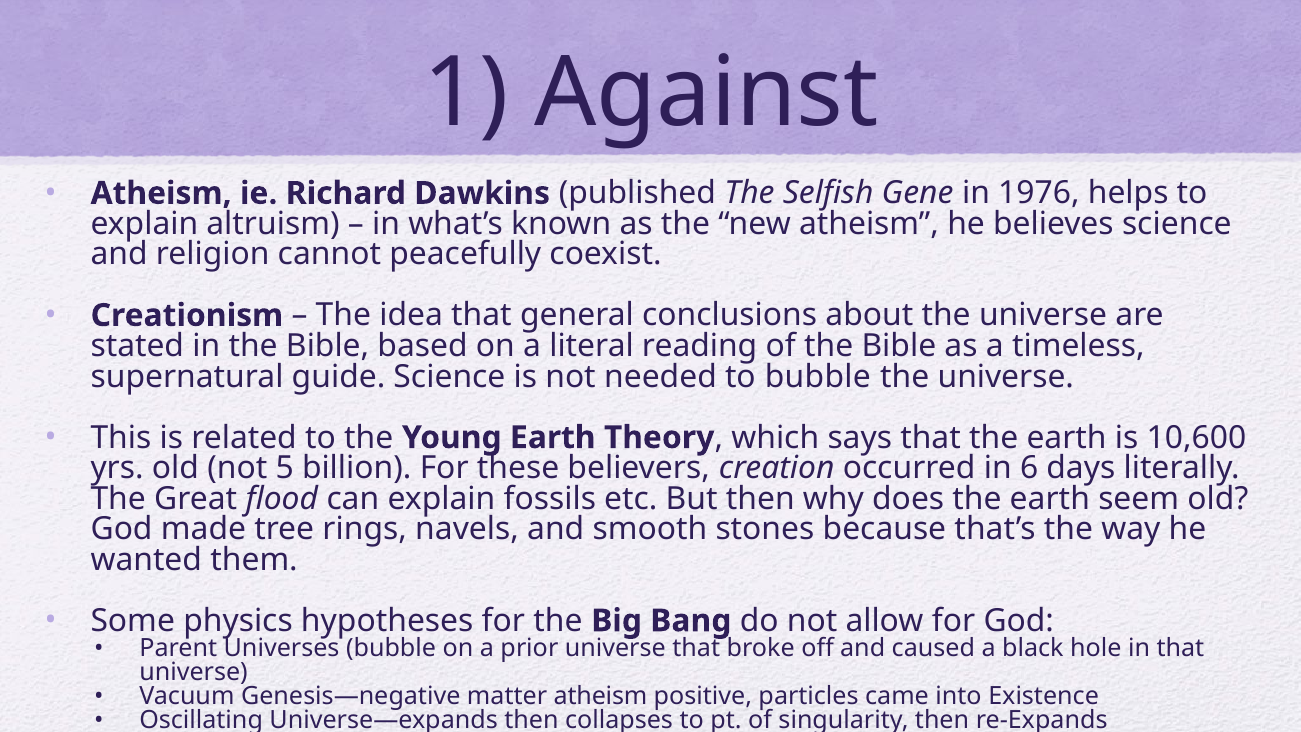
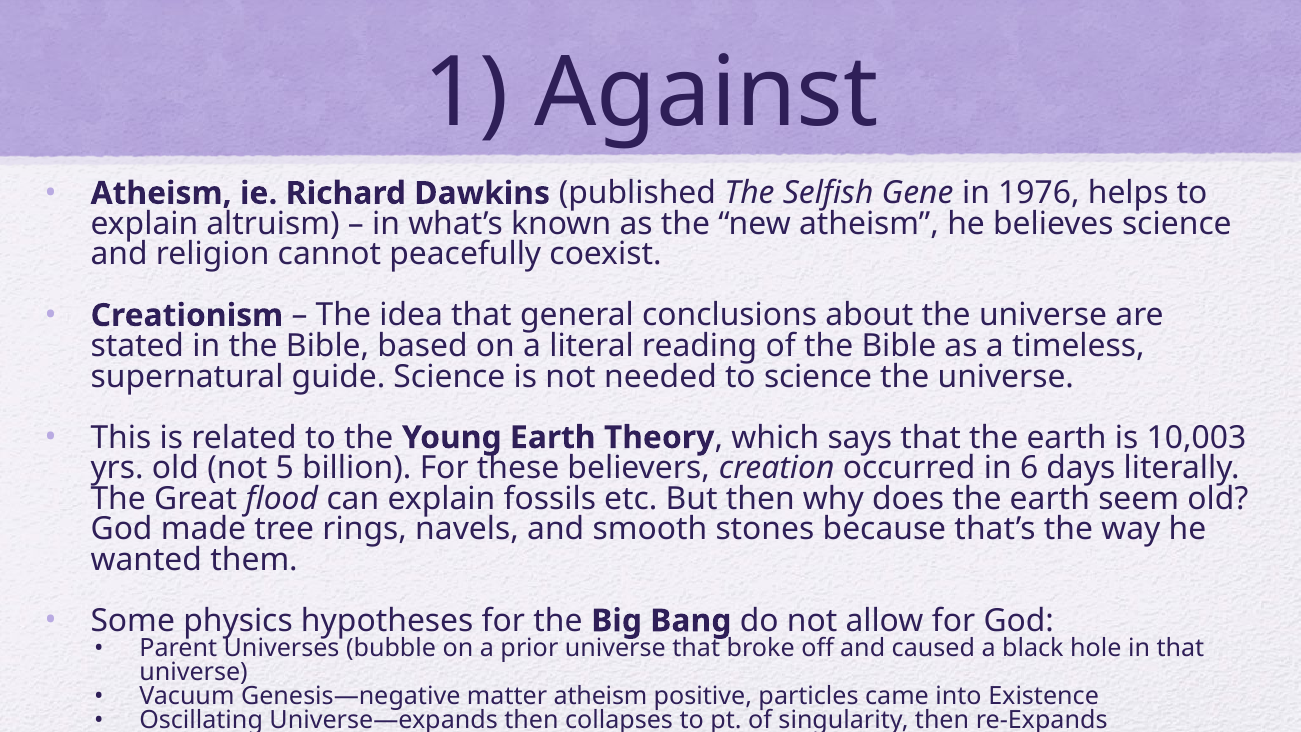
to bubble: bubble -> science
10,600: 10,600 -> 10,003
